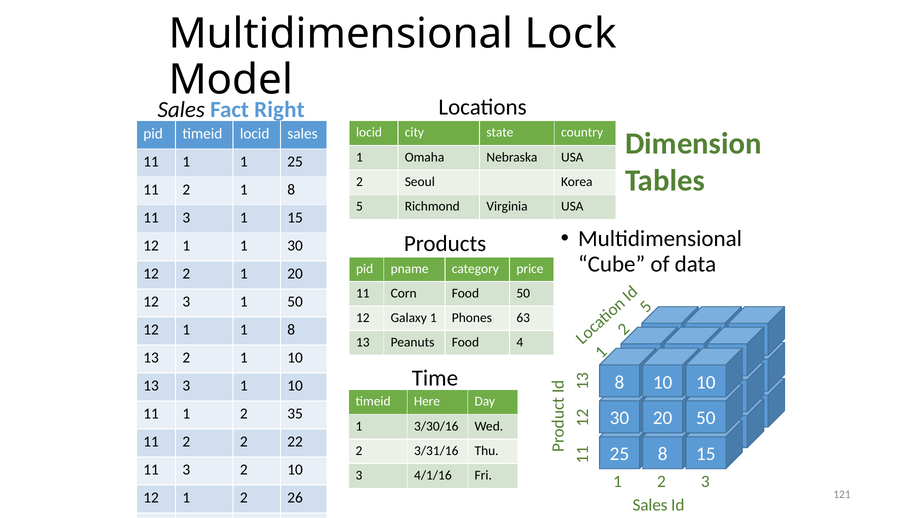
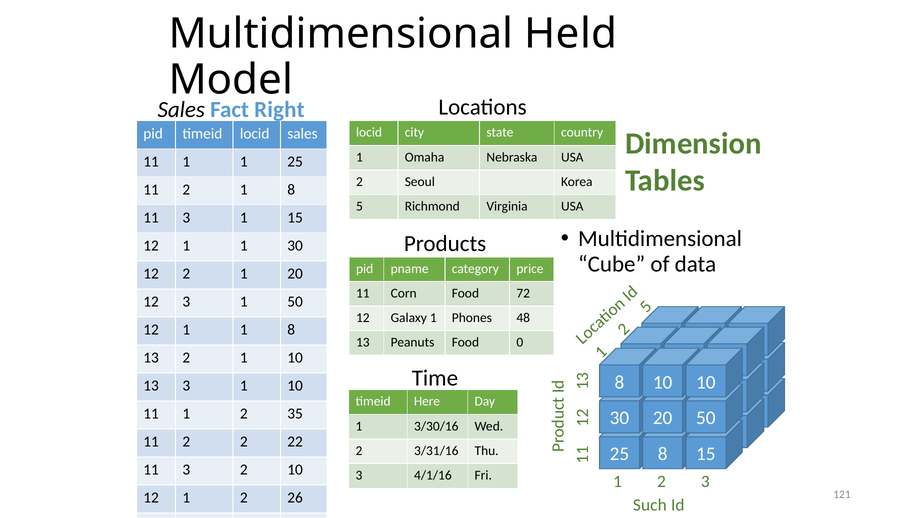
Lock: Lock -> Held
Food 50: 50 -> 72
63: 63 -> 48
4: 4 -> 0
Sales at (650, 505): Sales -> Such
